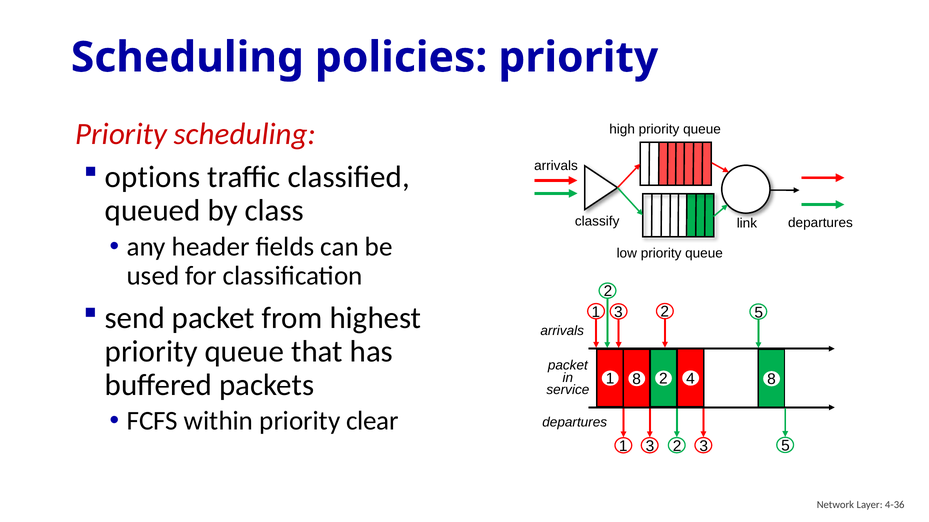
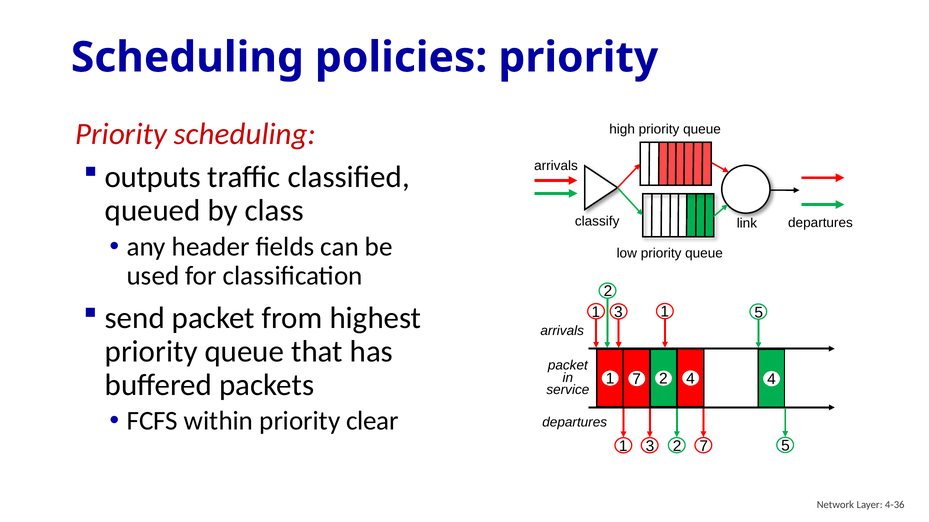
options: options -> outputs
2 at (665, 312): 2 -> 1
1 8: 8 -> 7
4 8: 8 -> 4
2 3: 3 -> 7
